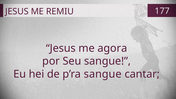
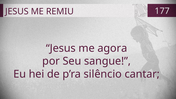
p’ra sangue: sangue -> silêncio
